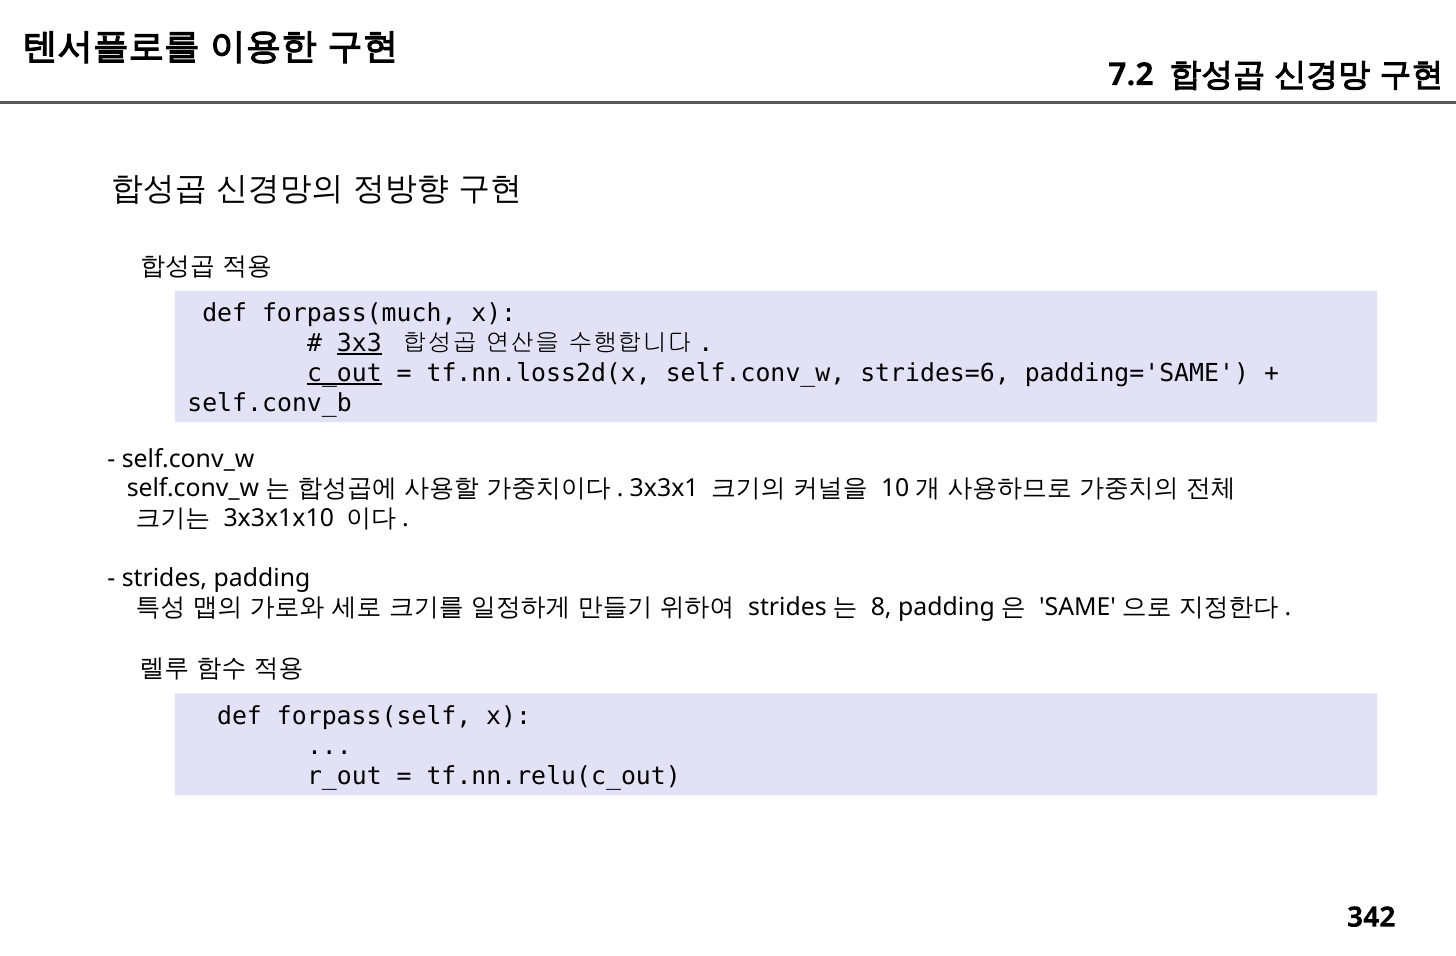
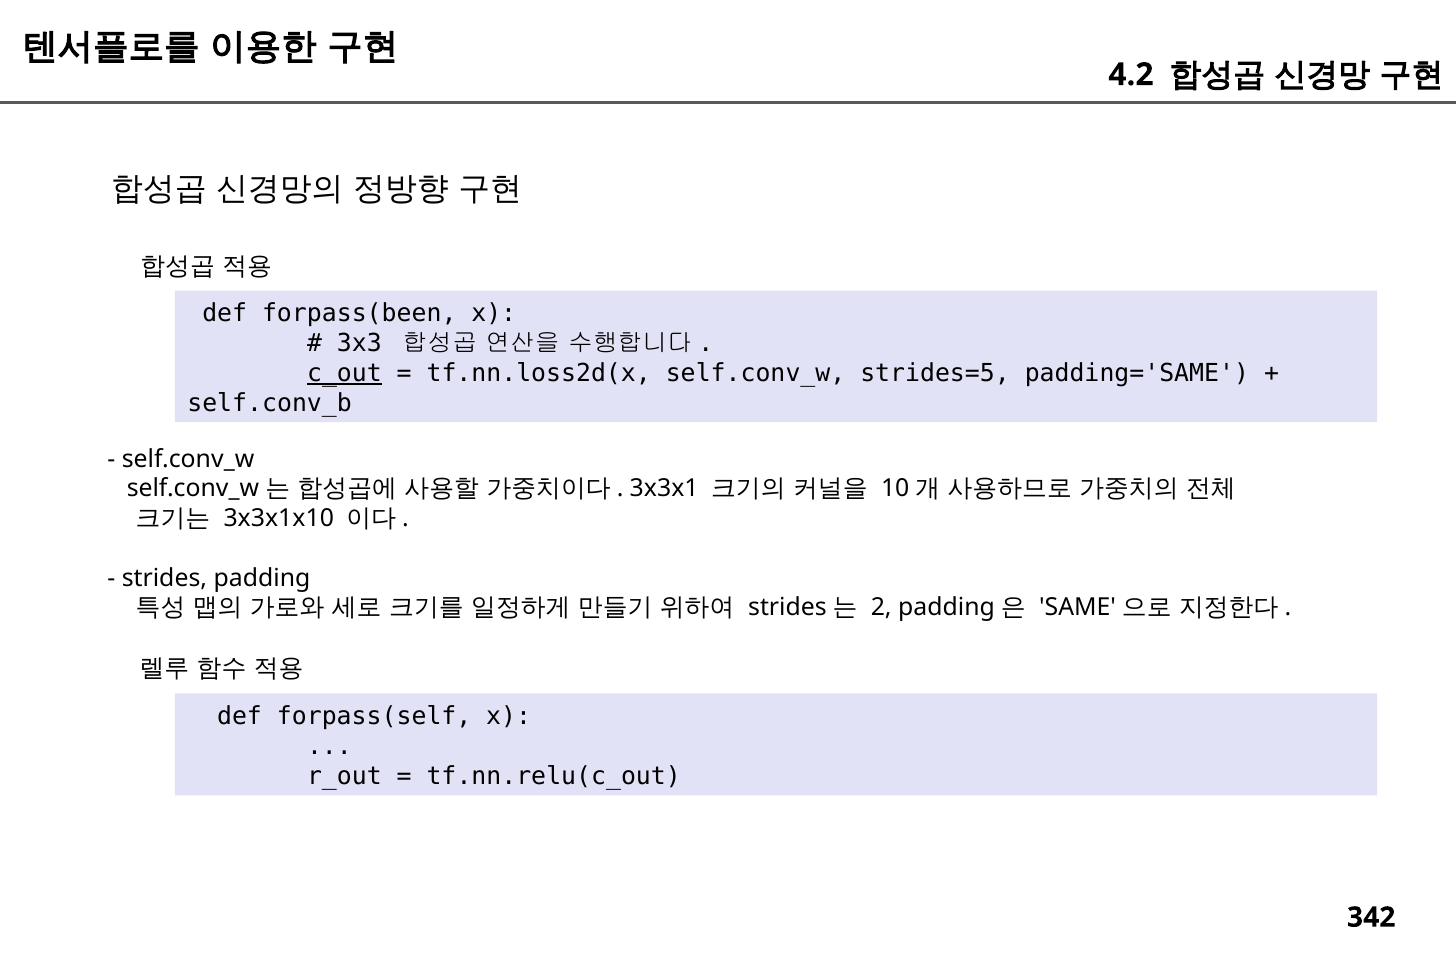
7.2: 7.2 -> 4.2
forpass(much: forpass(much -> forpass(been
3x3 underline: present -> none
strides=6: strides=6 -> strides=5
8: 8 -> 2
